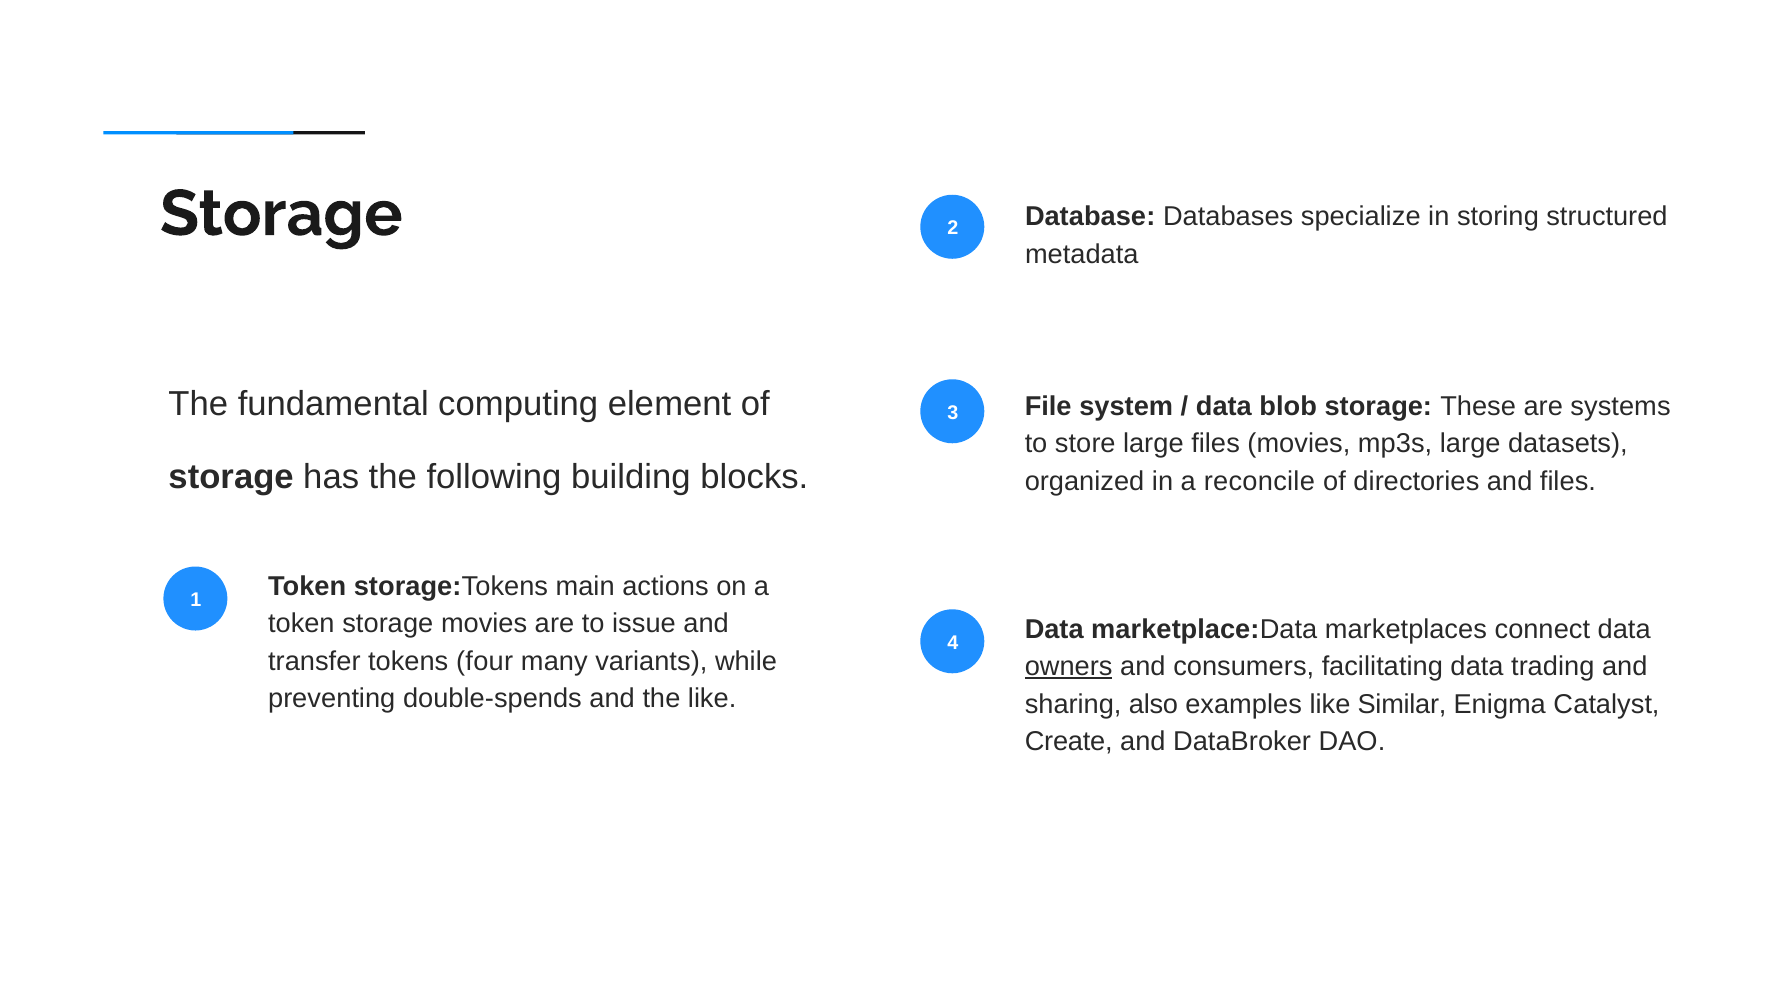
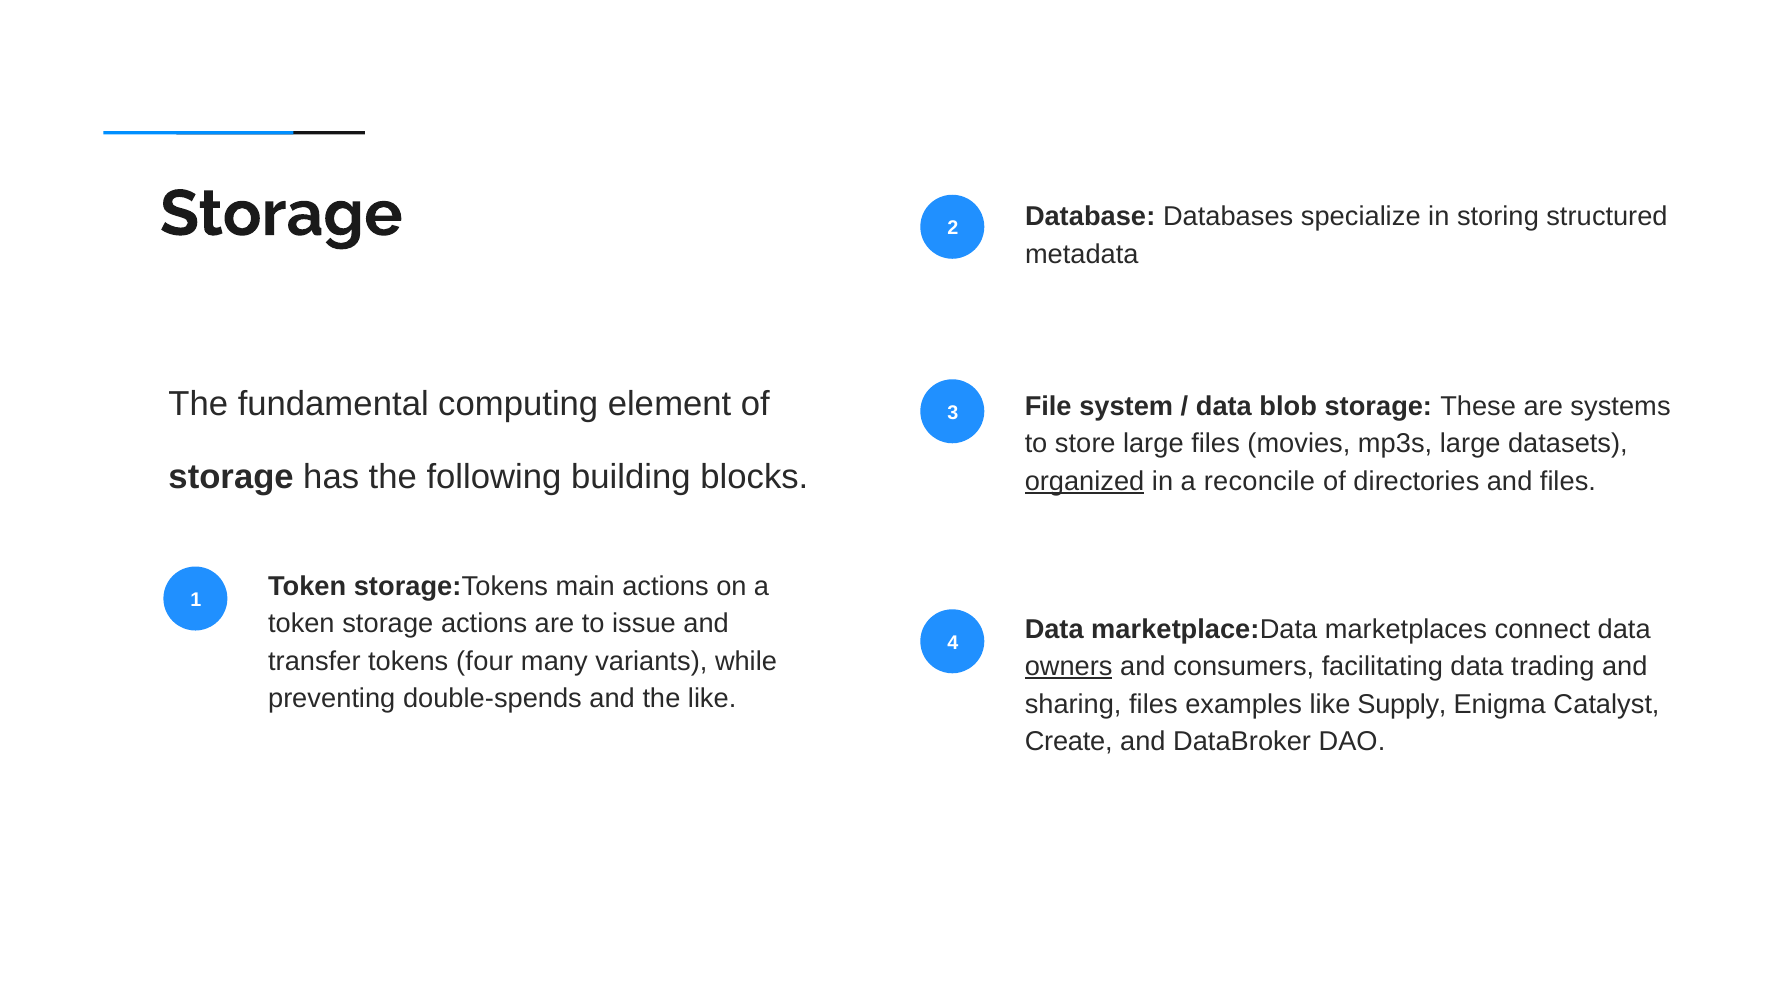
organized underline: none -> present
storage movies: movies -> actions
sharing also: also -> files
Similar: Similar -> Supply
